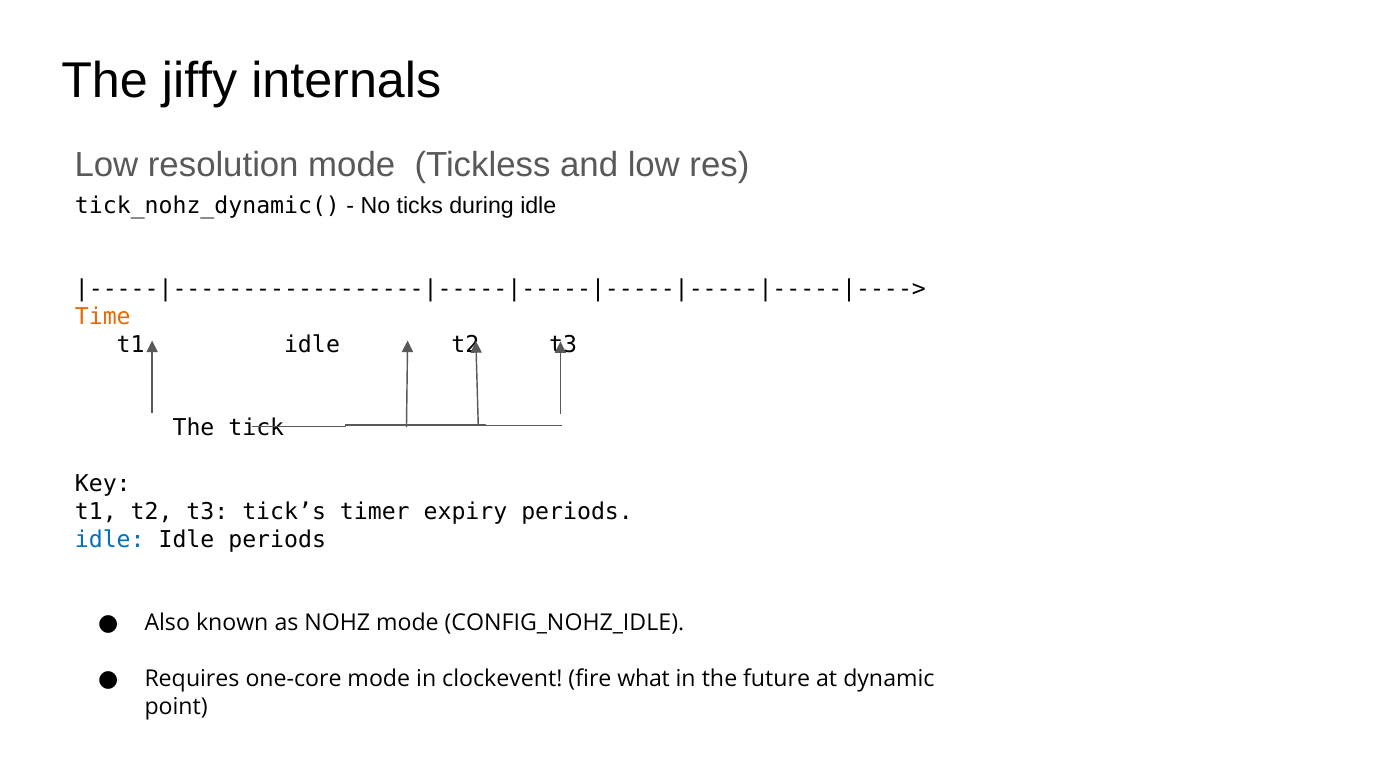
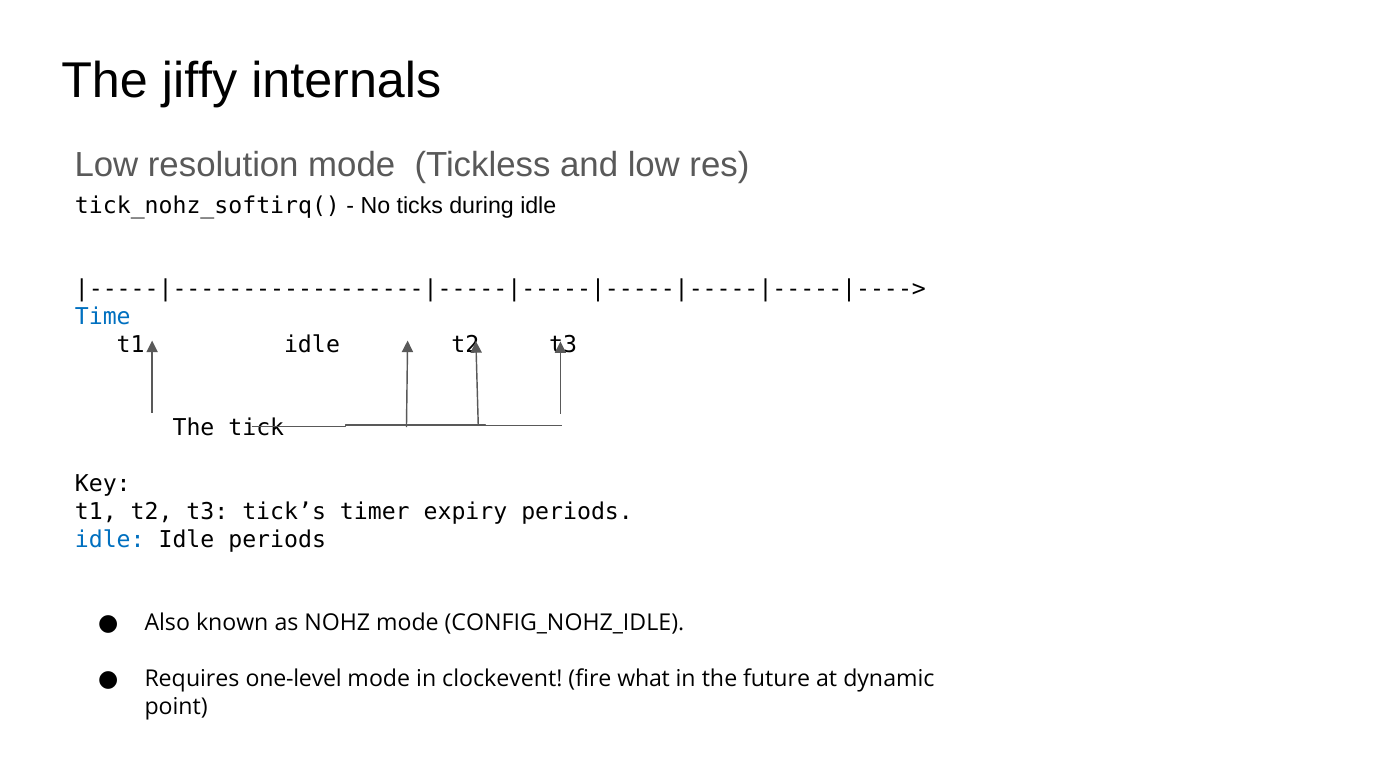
tick_nohz_dynamic(: tick_nohz_dynamic( -> tick_nohz_softirq(
Time colour: orange -> blue
one-core: one-core -> one-level
